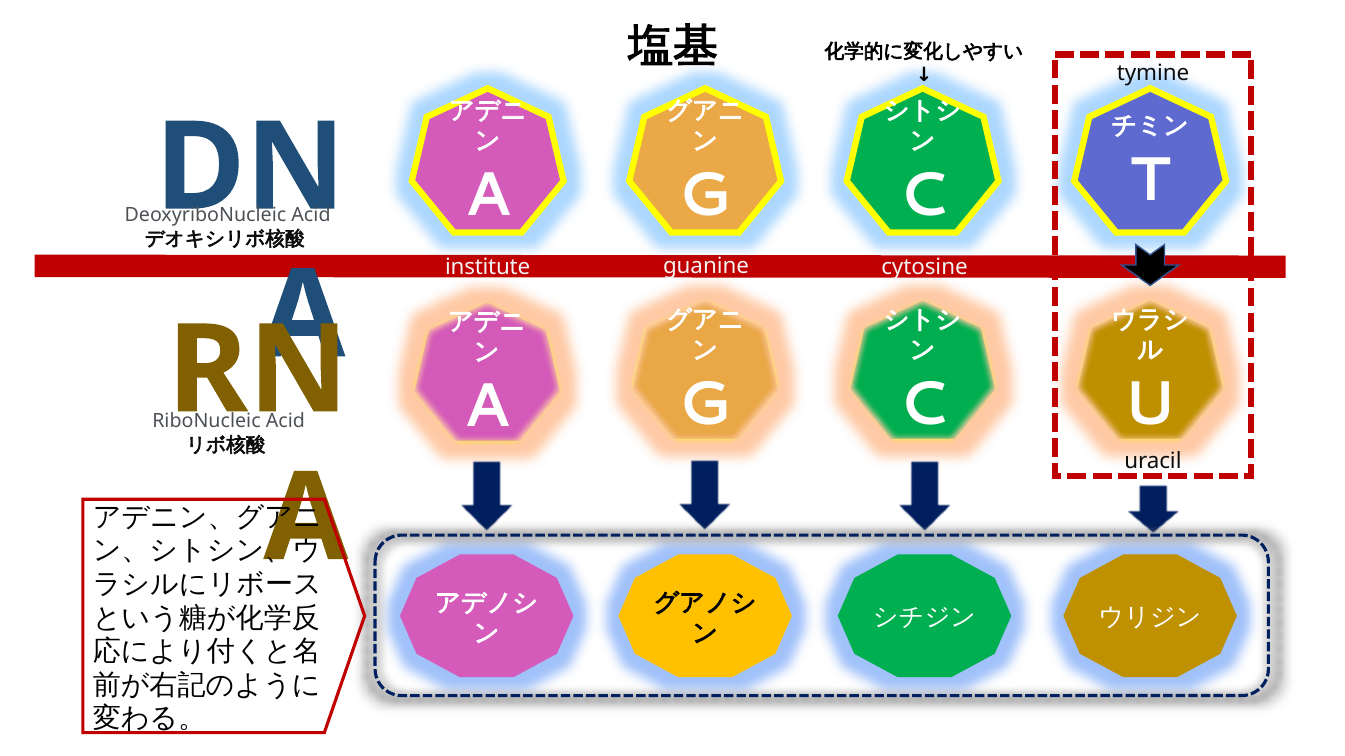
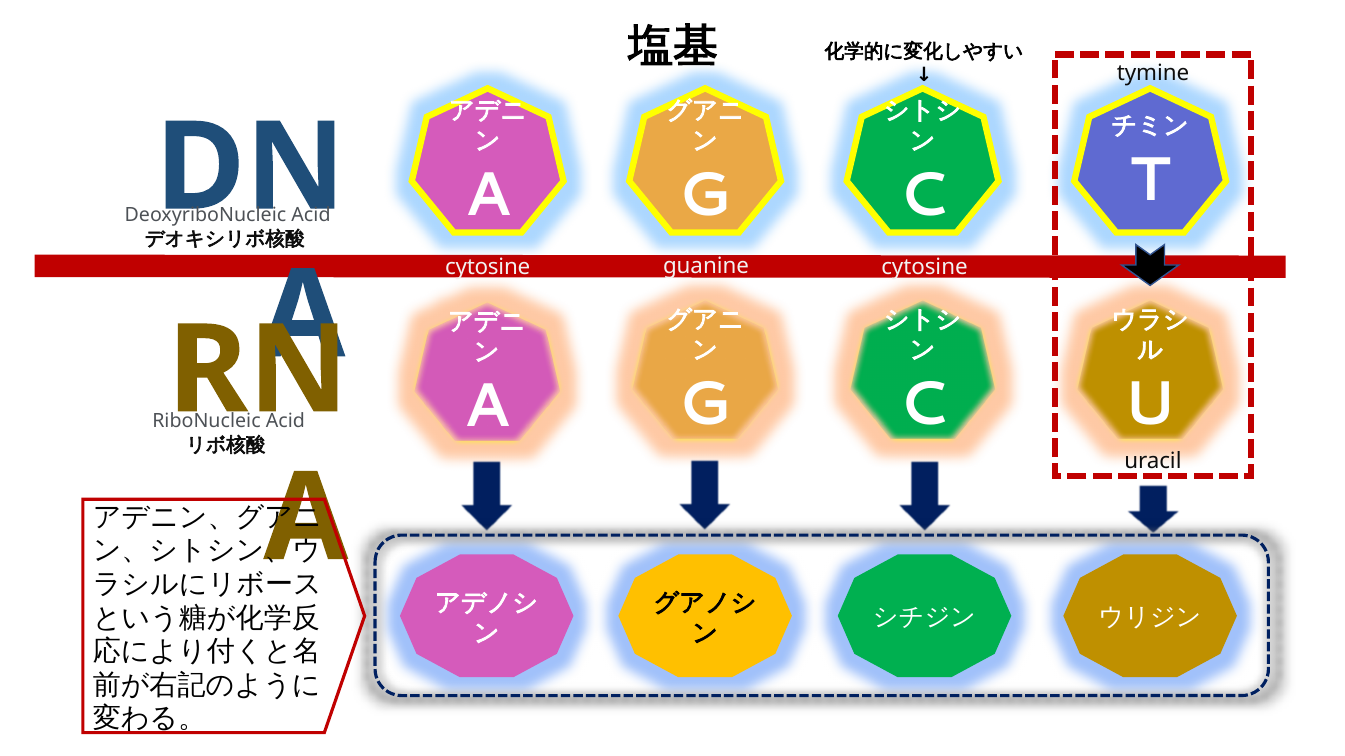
institute at (488, 267): institute -> cytosine
